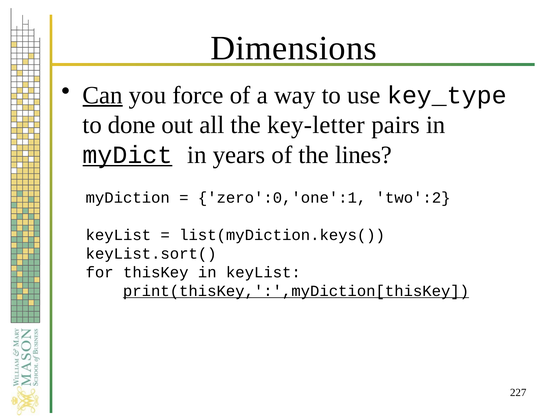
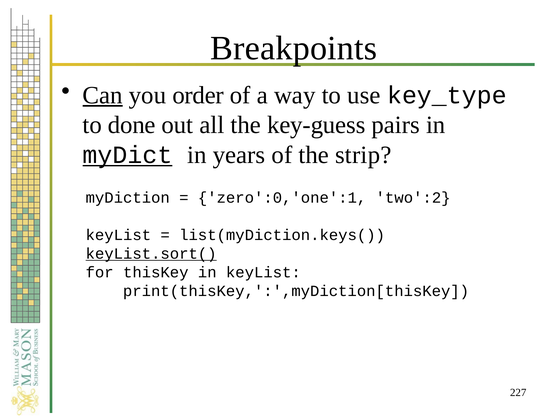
Dimensions: Dimensions -> Breakpoints
force: force -> order
key-letter: key-letter -> key-guess
lines: lines -> strip
keyList.sort( underline: none -> present
print(thisKey,':',myDiction[thisKey underline: present -> none
